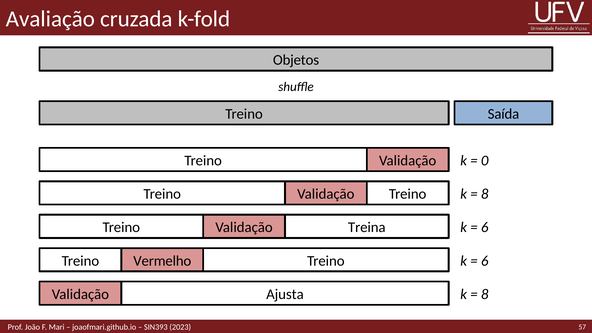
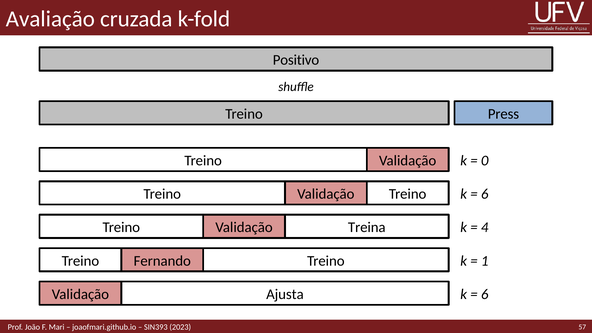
Objetos: Objetos -> Positivo
Saída: Saída -> Press
8 at (485, 194): 8 -> 6
6 at (485, 227): 6 -> 4
Vermelho: Vermelho -> Fernando
6 at (485, 261): 6 -> 1
8 at (485, 294): 8 -> 6
